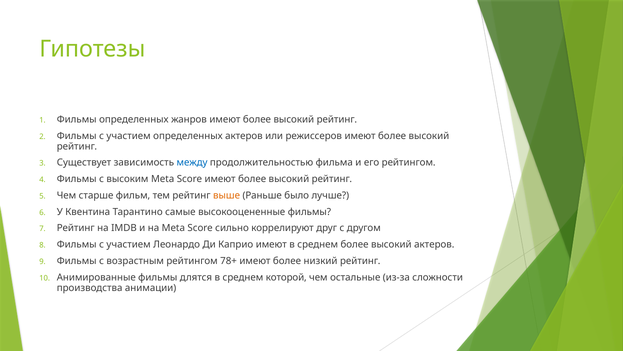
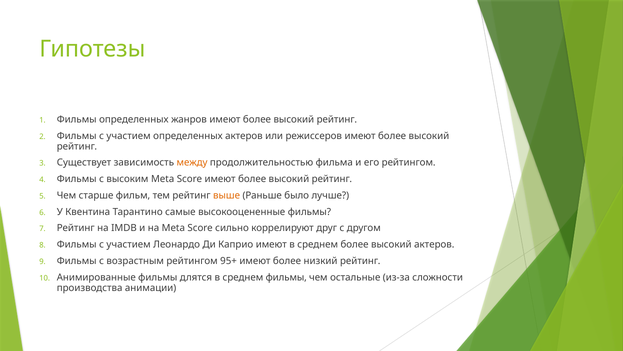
между colour: blue -> orange
78+: 78+ -> 95+
среднем которой: которой -> фильмы
